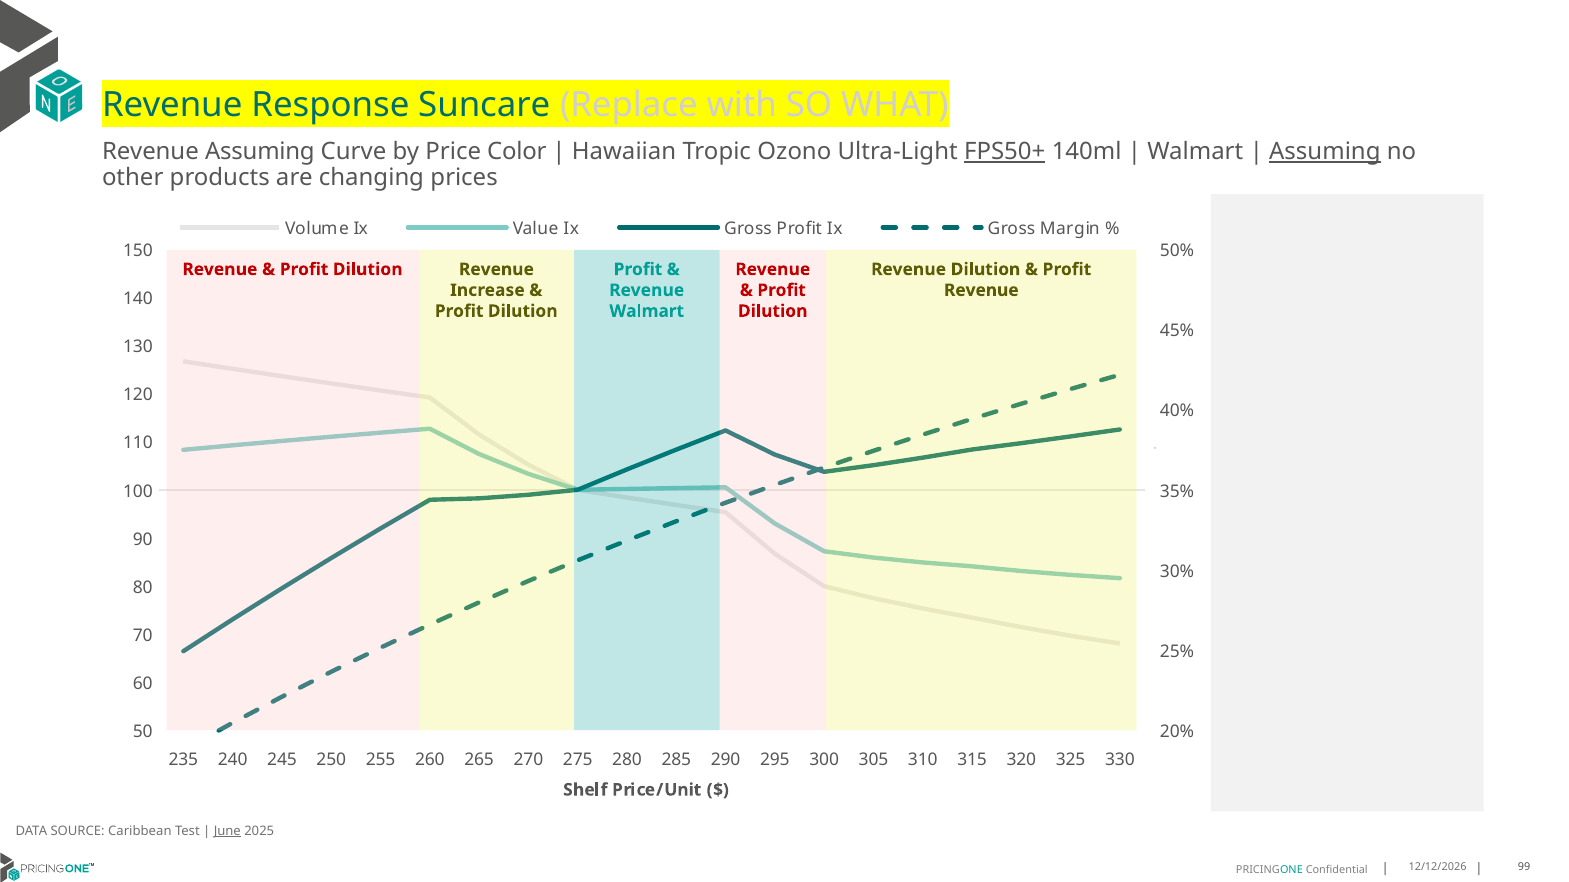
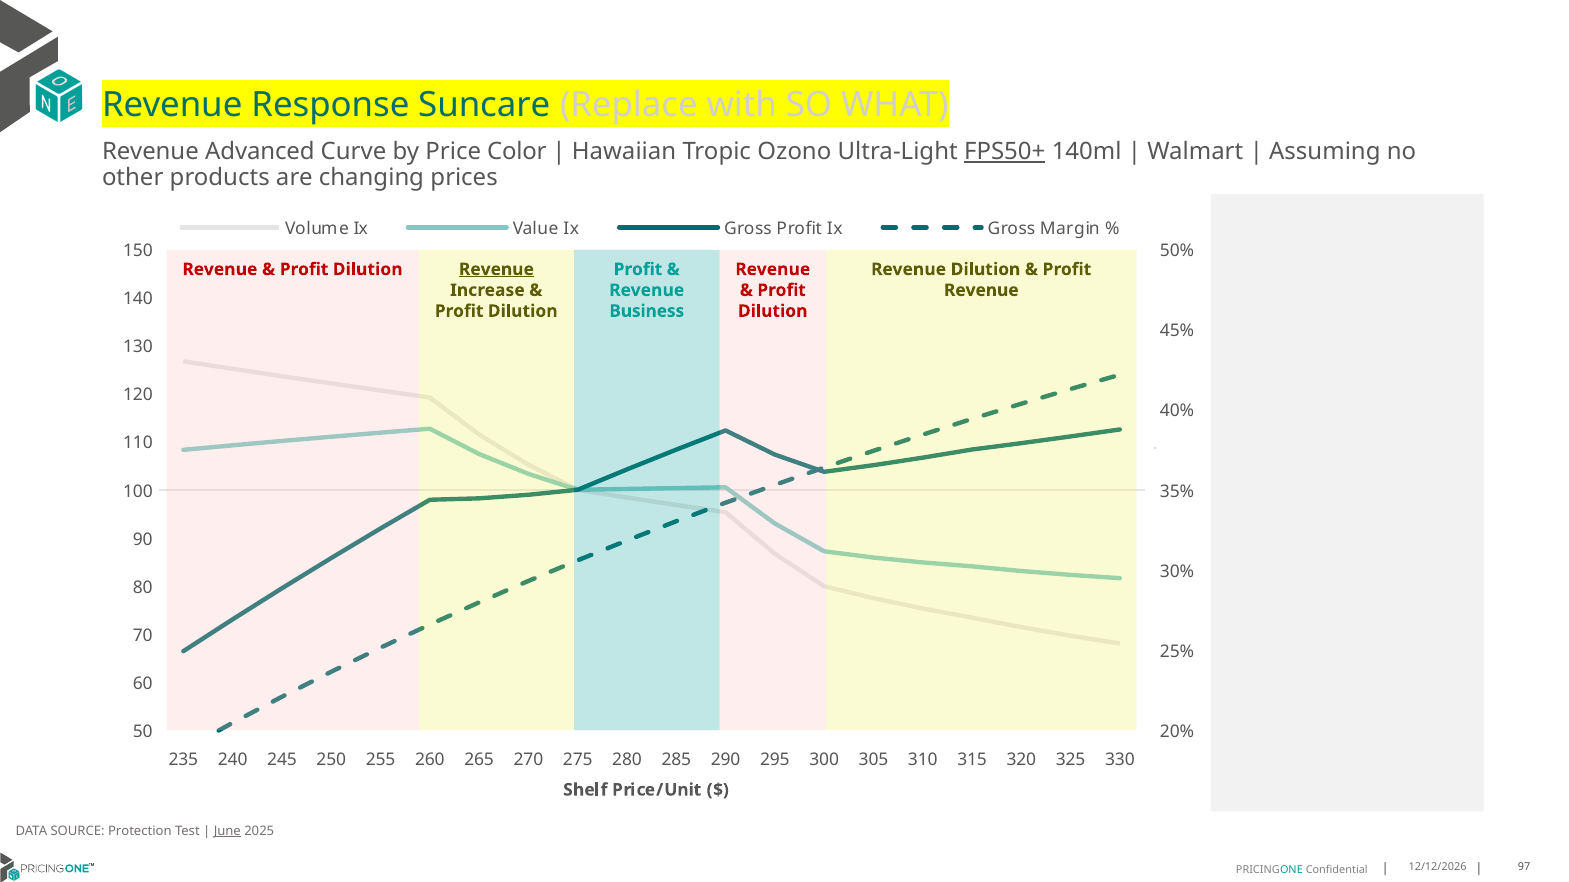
Revenue Assuming: Assuming -> Advanced
Assuming at (1325, 152) underline: present -> none
Revenue at (496, 270) underline: none -> present
Walmart at (647, 311): Walmart -> Business
Caribbean: Caribbean -> Protection
99: 99 -> 97
